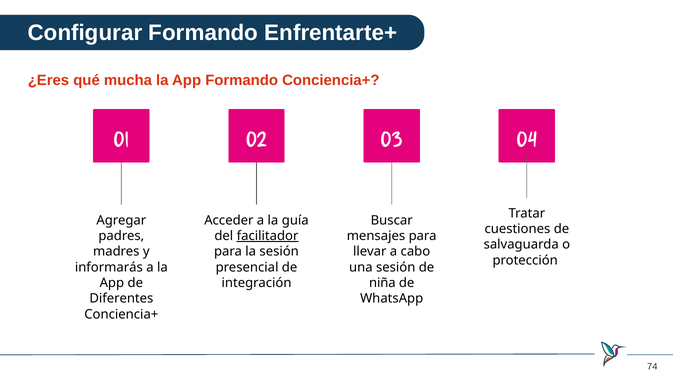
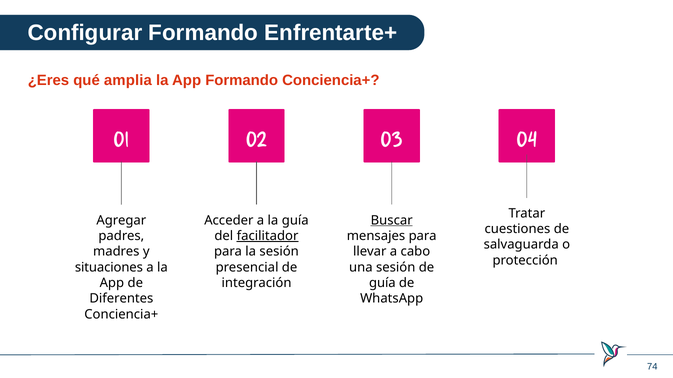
mucha: mucha -> amplia
Buscar underline: none -> present
informarás: informarás -> situaciones
niña at (382, 283): niña -> guía
